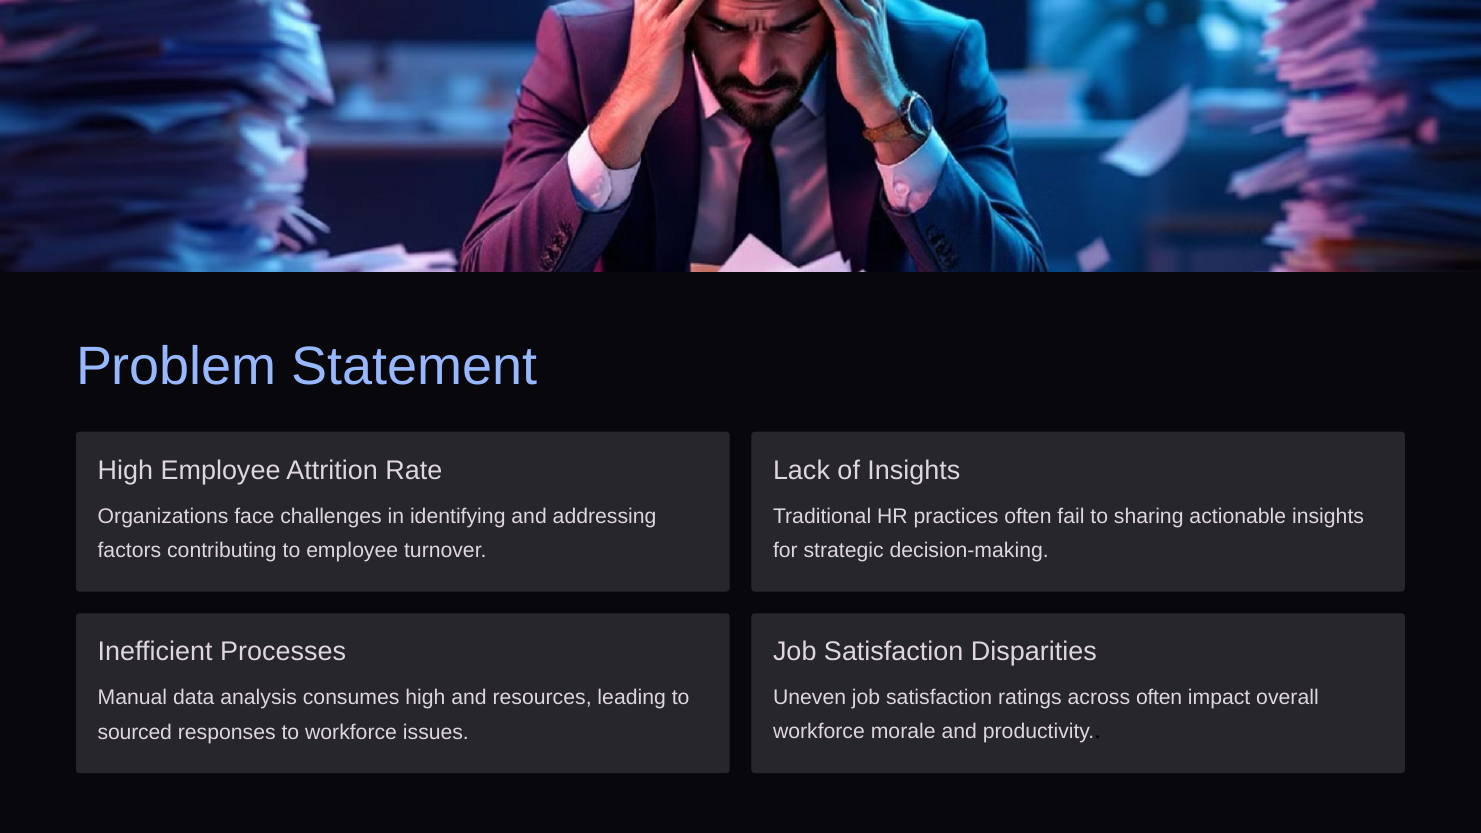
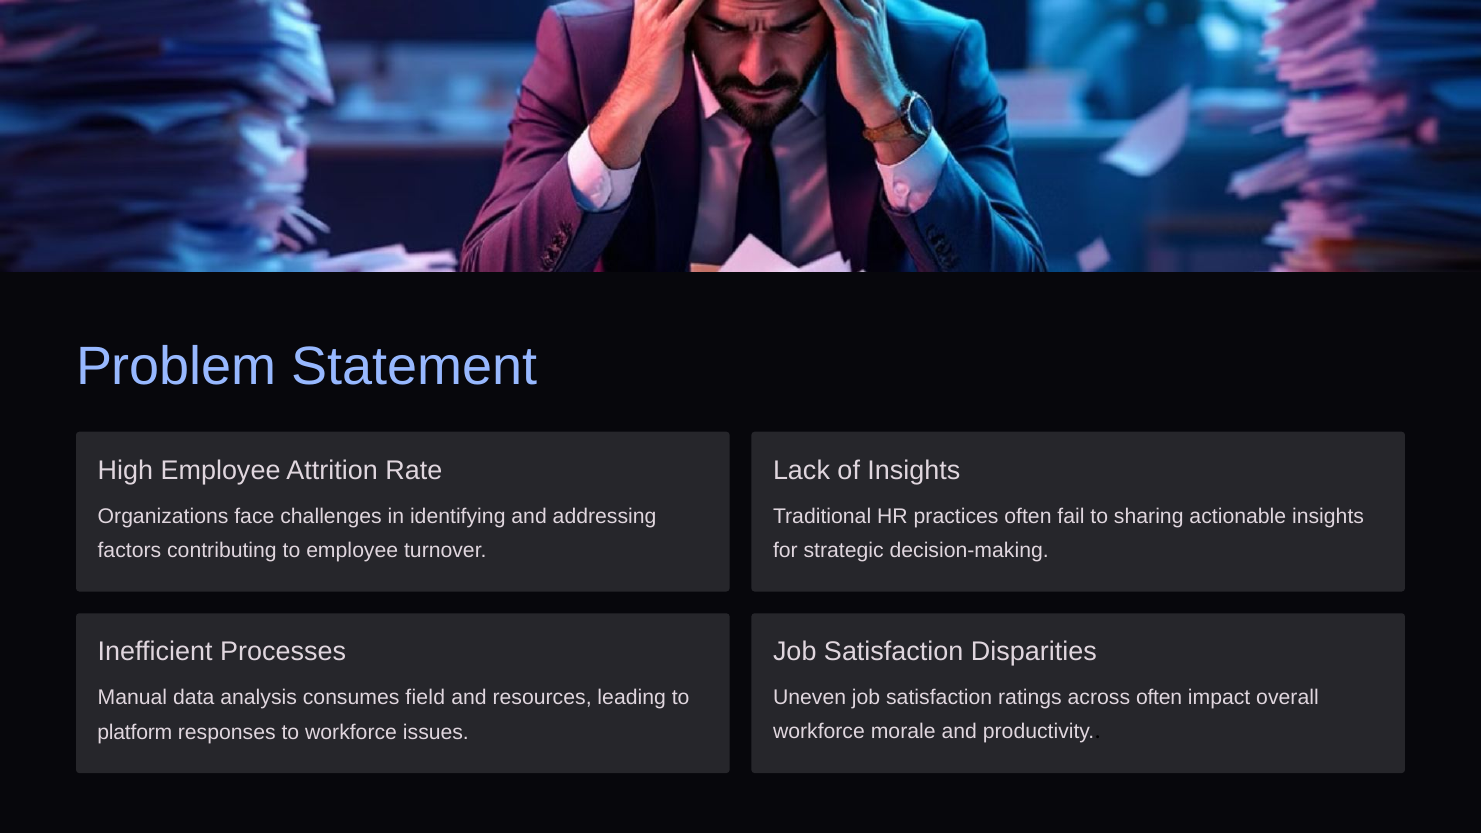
consumes high: high -> field
sourced: sourced -> platform
